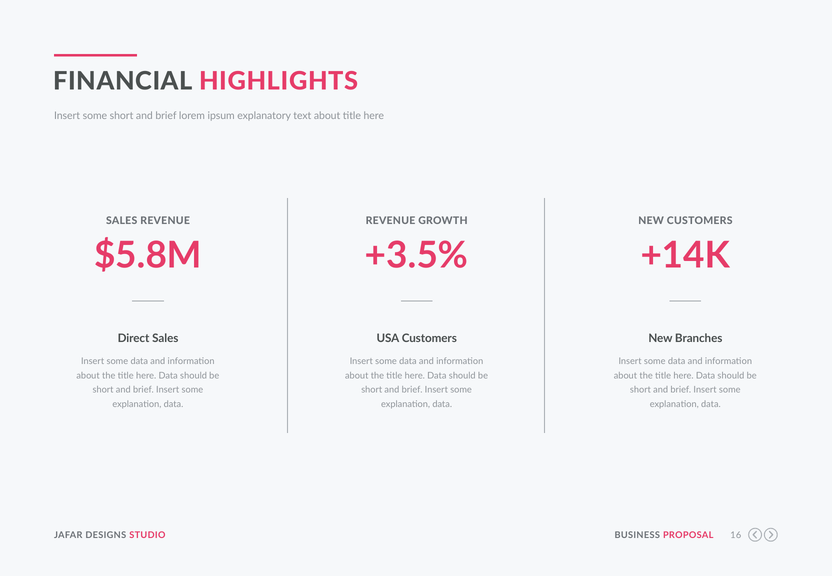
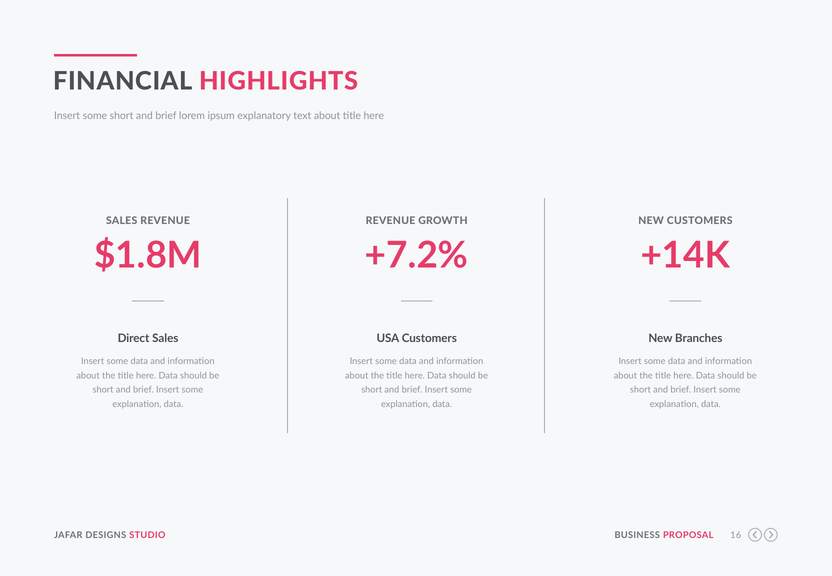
$5.8M: $5.8M -> $1.8M
+3.5%: +3.5% -> +7.2%
